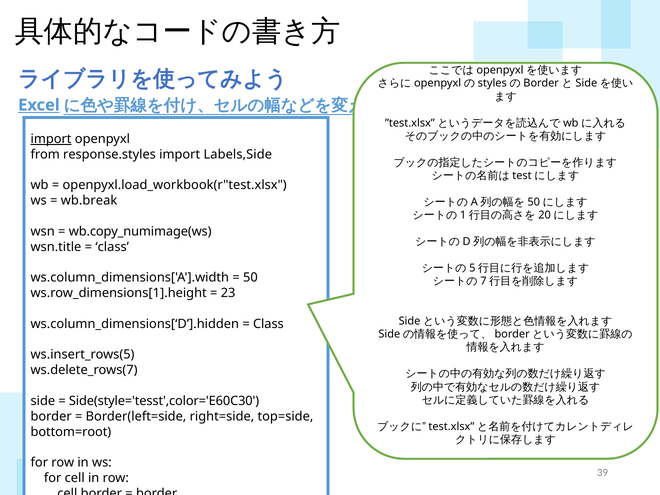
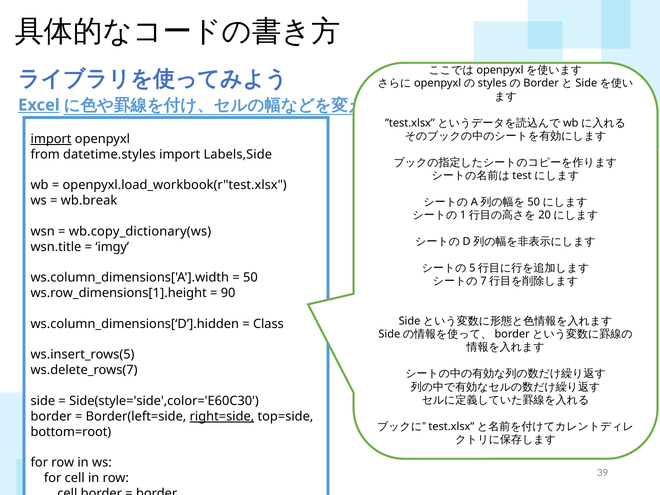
response.styles: response.styles -> datetime.styles
wb.copy_numimage(ws: wb.copy_numimage(ws -> wb.copy_dictionary(ws
class at (112, 247): class -> imgy
23: 23 -> 90
Side(style='tesst',color='E60C30: Side(style='tesst',color='E60C30 -> Side(style='side',color='E60C30
right=side underline: none -> present
